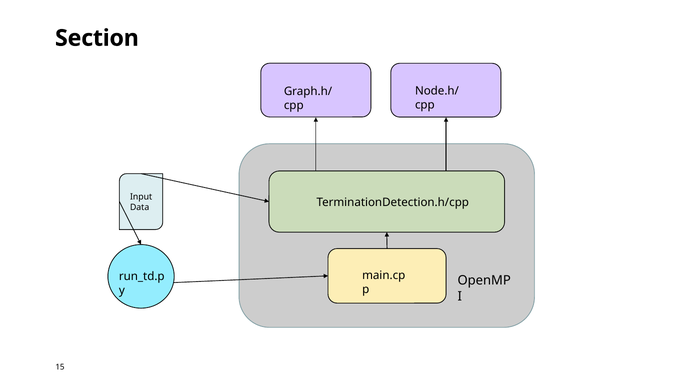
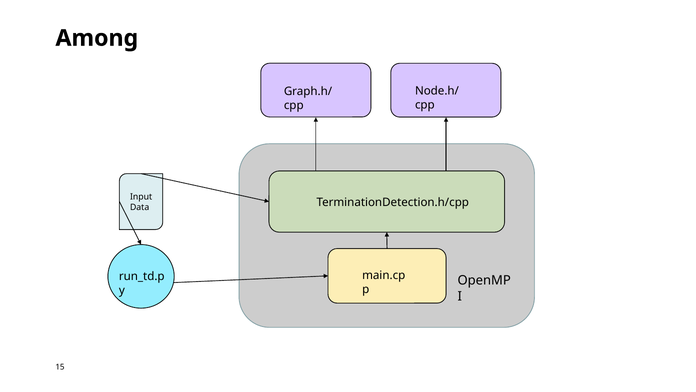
Section: Section -> Among
